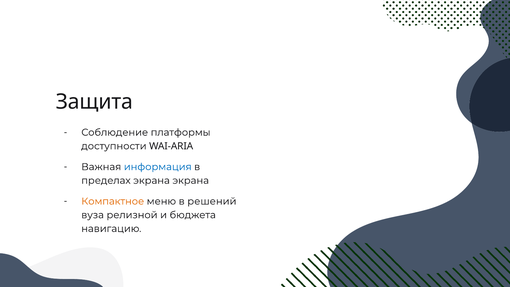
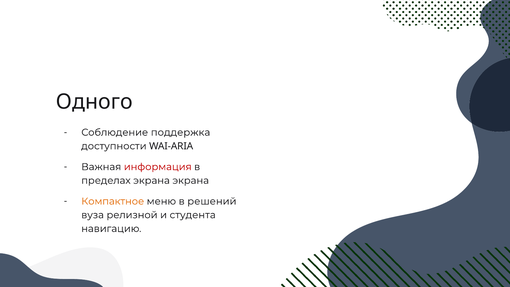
Защита: Защита -> Одного
платформы: платформы -> поддержка
информация colour: blue -> red
бюджета: бюджета -> студента
